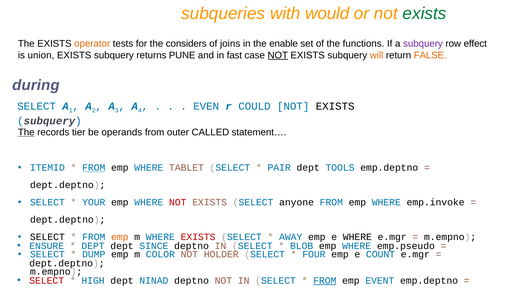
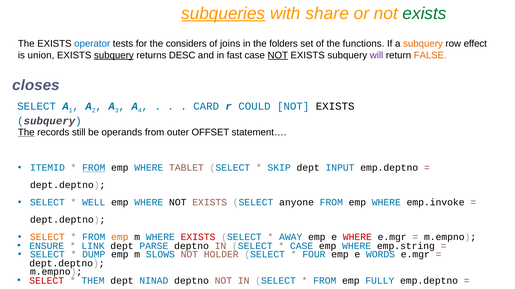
subqueries underline: none -> present
would: would -> share
operator colour: orange -> blue
enable: enable -> folders
subquery at (423, 44) colour: purple -> orange
subquery at (114, 55) underline: none -> present
PUNE: PUNE -> DESC
will colour: orange -> purple
during: during -> closes
EVEN: EVEN -> CARD
tier: tier -> still
CALLED: CALLED -> OFFSET
PAIR: PAIR -> SKIP
TOOLS: TOOLS -> INPUT
YOUR: YOUR -> WELL
NOT at (178, 203) colour: red -> black
SELECT at (47, 238) colour: black -> orange
WHERE at (357, 238) colour: black -> red
DEPT at (93, 247): DEPT -> LINK
SINCE: SINCE -> PARSE
BLOB at (302, 247): BLOB -> CASE
emp.pseudo: emp.pseudo -> emp.string
COLOR: COLOR -> SLOWS
COUNT: COUNT -> WORDS
HIGH: HIGH -> THEM
FROM at (325, 281) underline: present -> none
EVENT: EVENT -> FULLY
